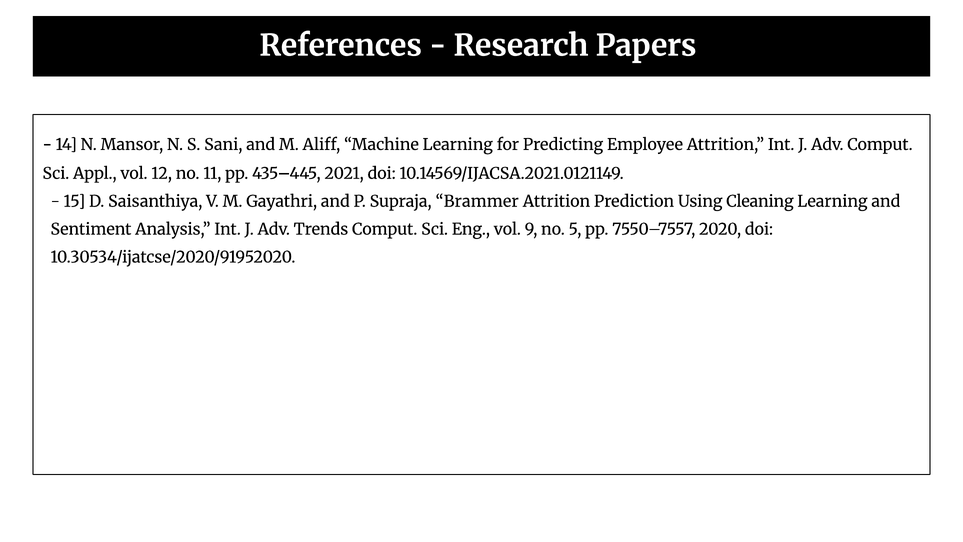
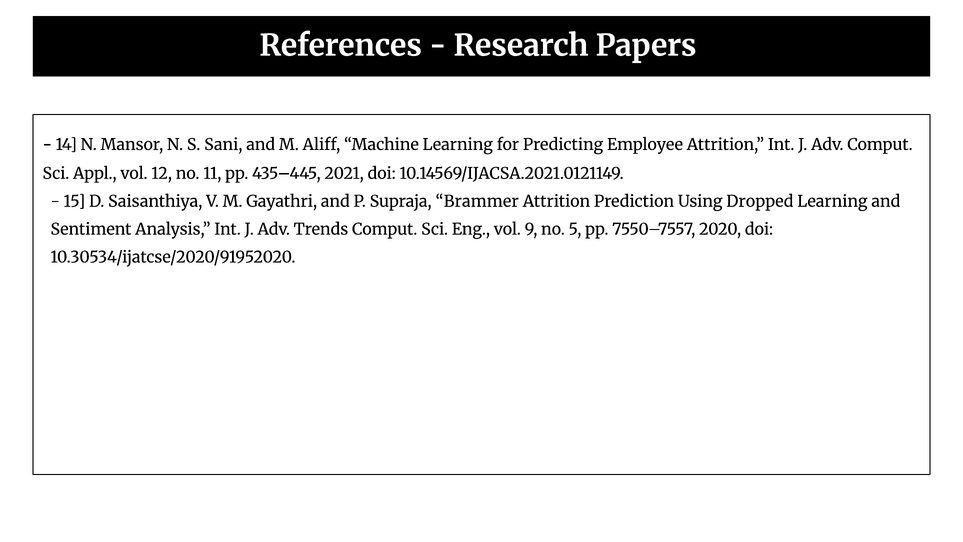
Cleaning: Cleaning -> Dropped
